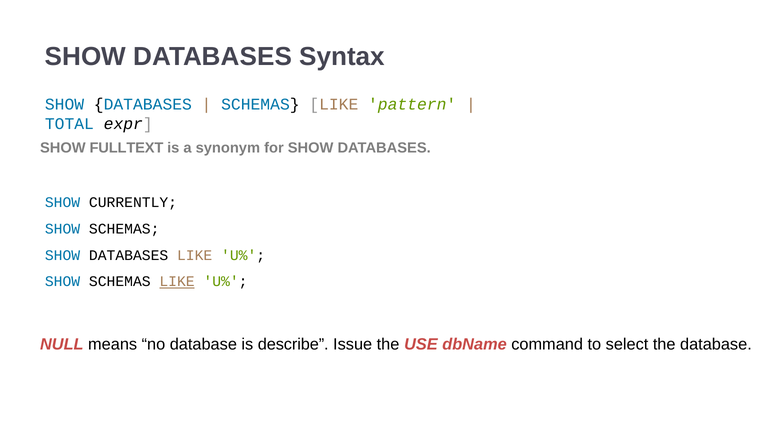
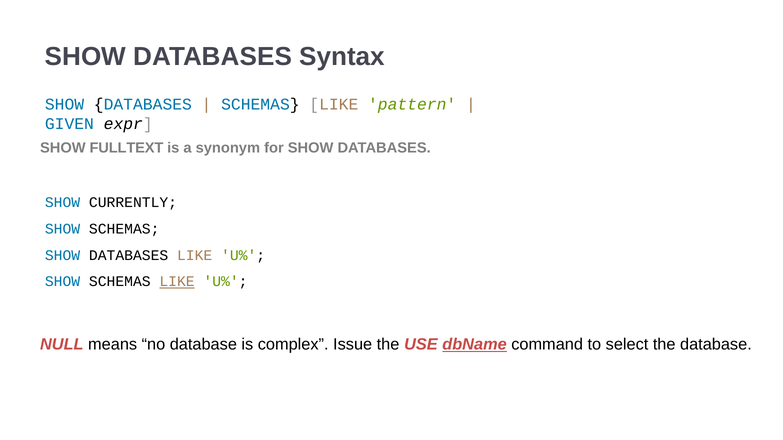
TOTAL: TOTAL -> GIVEN
describe: describe -> complex
dbName underline: none -> present
